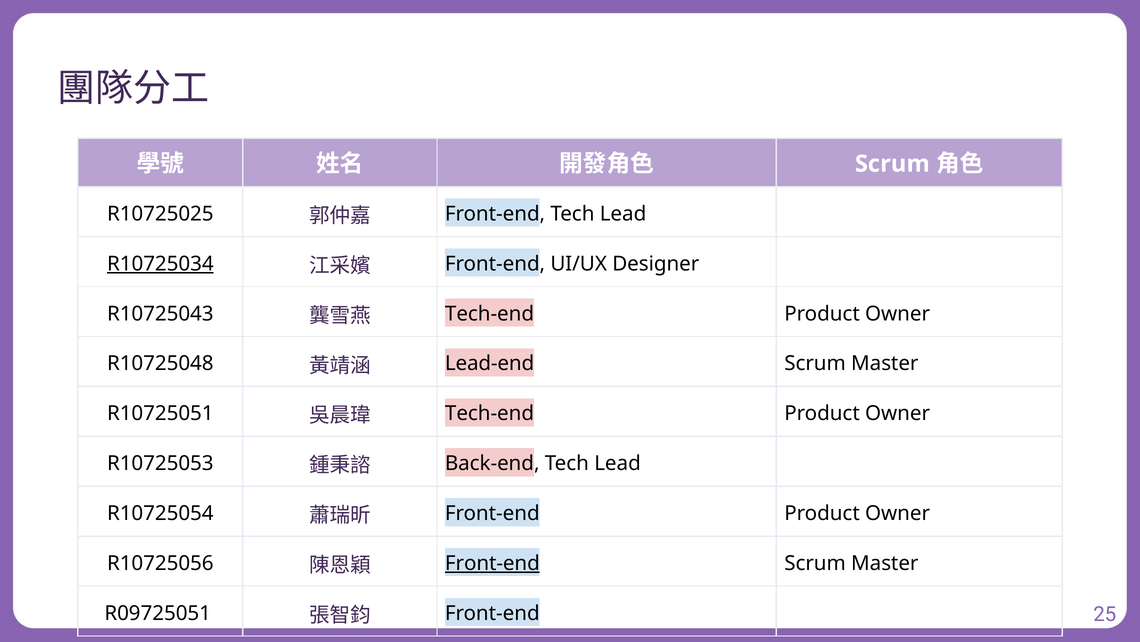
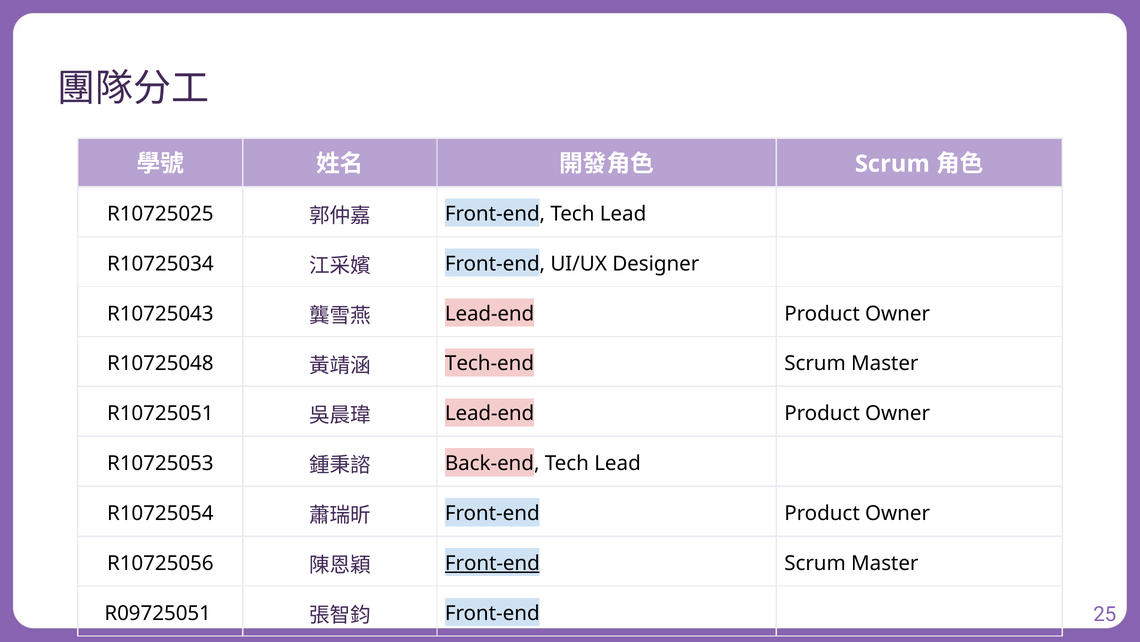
R10725034 underline: present -> none
Tech-end at (490, 313): Tech-end -> Lead-end
Lead-end: Lead-end -> Tech-end
Tech-end at (490, 413): Tech-end -> Lead-end
